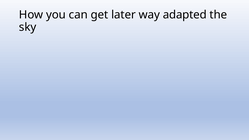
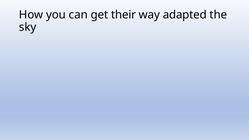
later: later -> their
